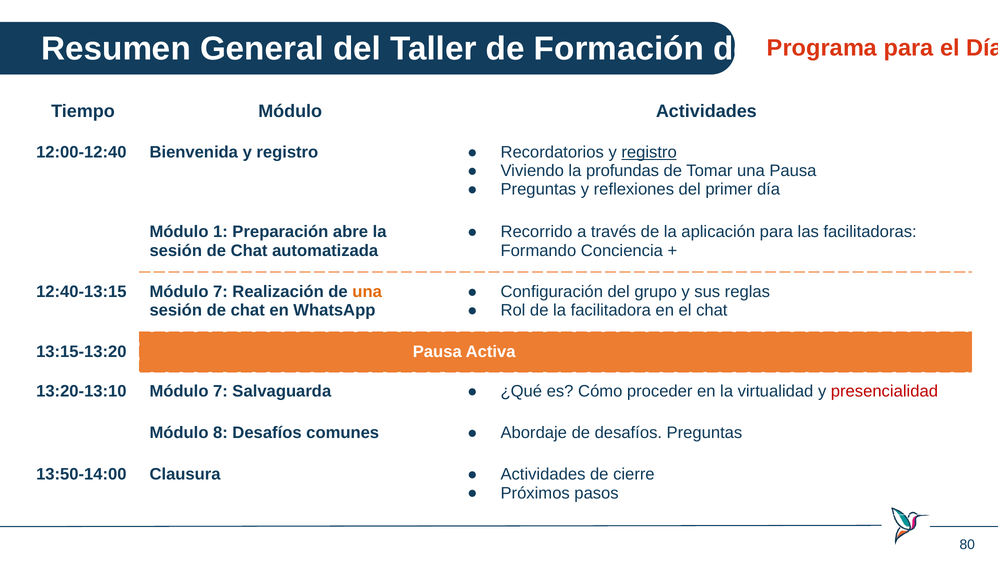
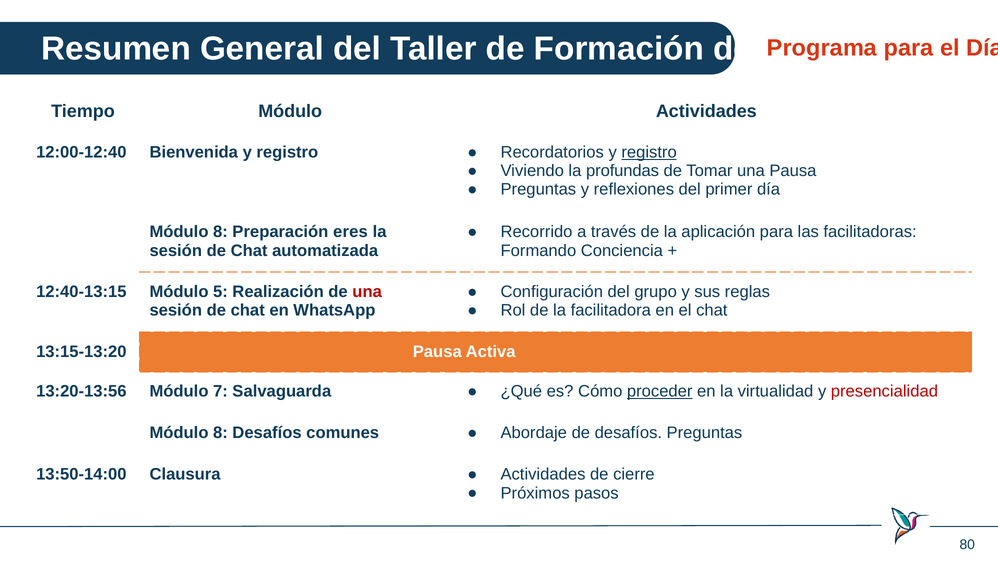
1 at (220, 232): 1 -> 8
abre: abre -> eres
12:40-13:15 Módulo 7: 7 -> 5
una at (367, 292) colour: orange -> red
13:20-13:10: 13:20-13:10 -> 13:20-13:56
proceder underline: none -> present
